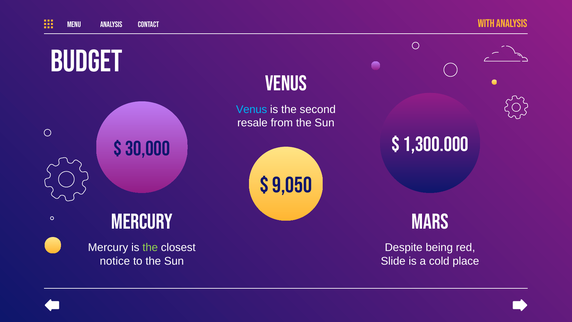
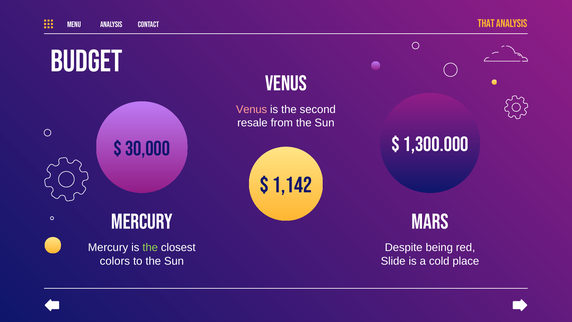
With: With -> That
Venus at (252, 109) colour: light blue -> pink
9,050: 9,050 -> 1,142
notice: notice -> colors
